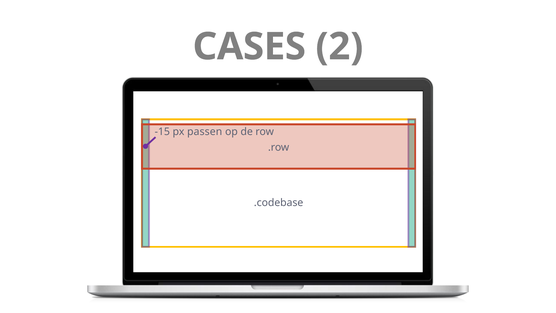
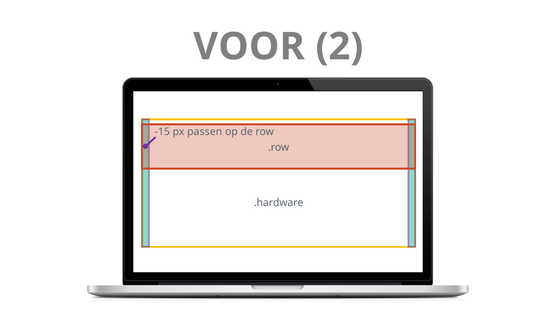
CASES: CASES -> VOOR
.codebase: .codebase -> .hardware
